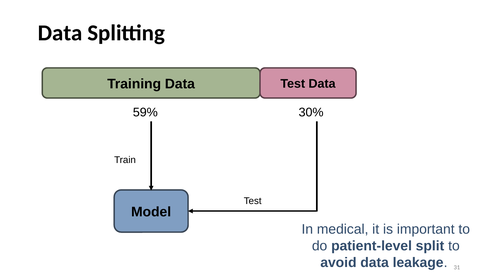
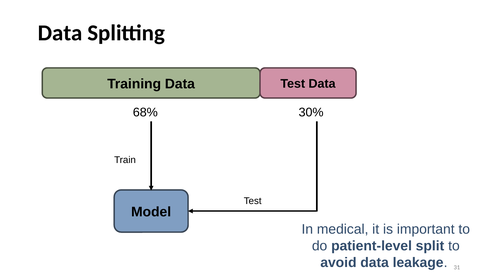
59%: 59% -> 68%
